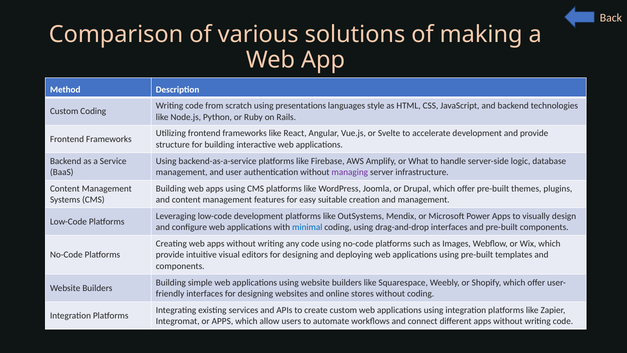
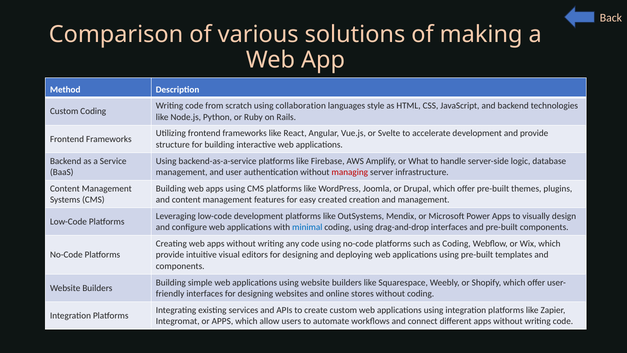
presentations: presentations -> collaboration
managing colour: purple -> red
suitable: suitable -> created
as Images: Images -> Coding
